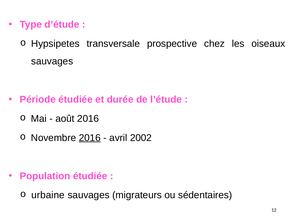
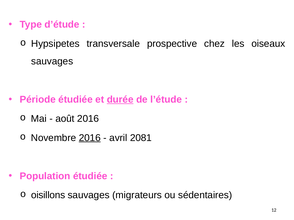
durée underline: none -> present
2002: 2002 -> 2081
urbaine: urbaine -> oisillons
